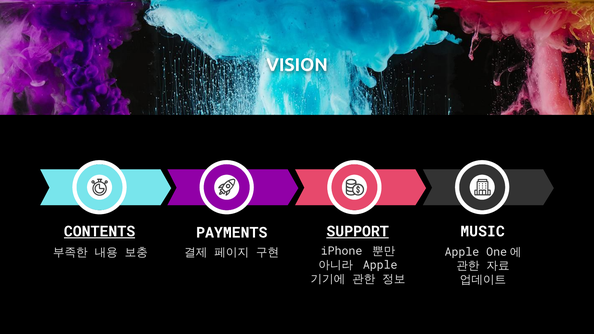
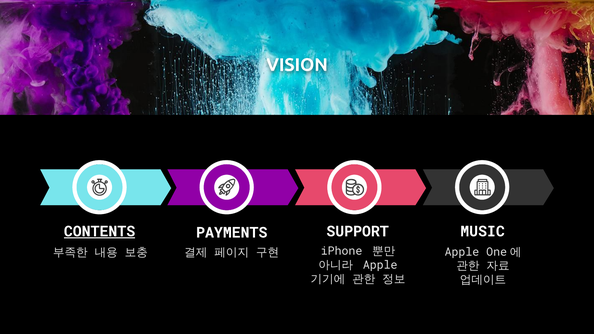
SUPPORT underline: present -> none
